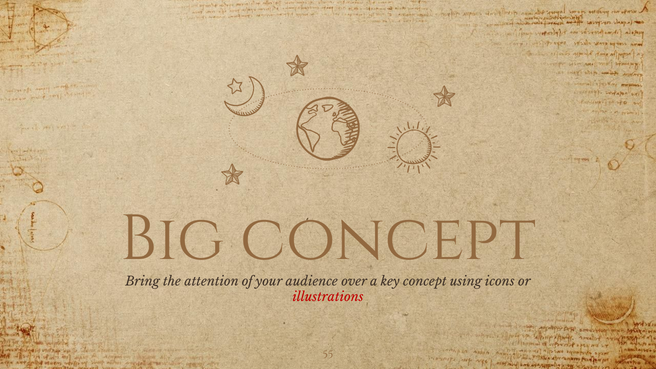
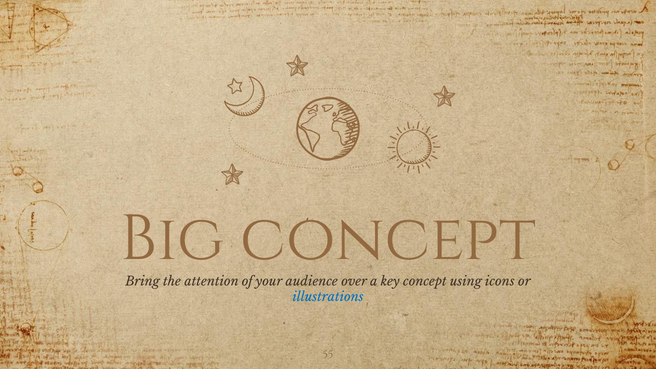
illustrations colour: red -> blue
